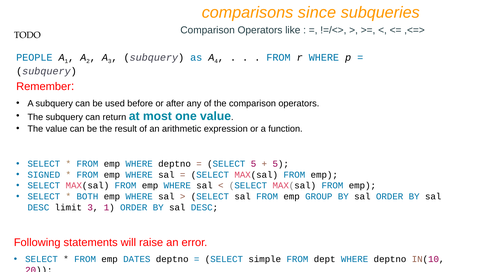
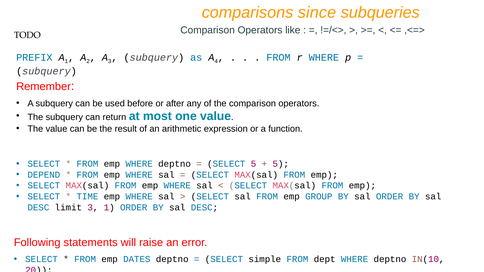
PEOPLE: PEOPLE -> PREFIX
SIGNED: SIGNED -> DEPEND
BOTH: BOTH -> TIME
